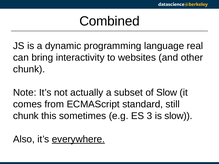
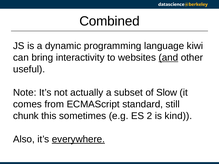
real: real -> kiwi
and underline: none -> present
chunk at (29, 69): chunk -> useful
3: 3 -> 2
is slow: slow -> kind
